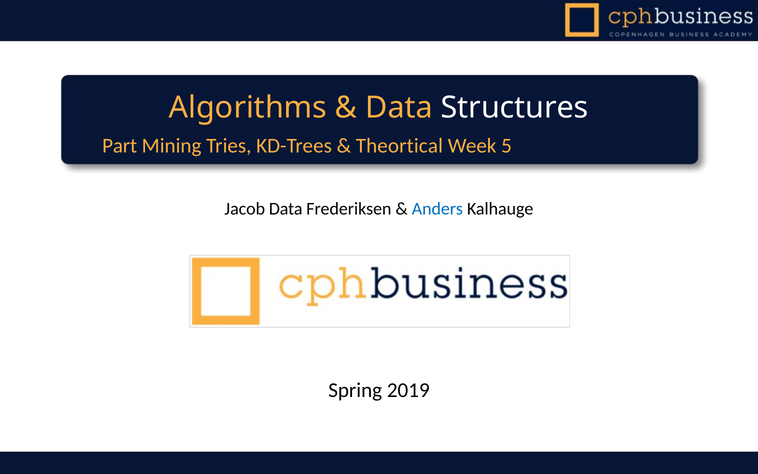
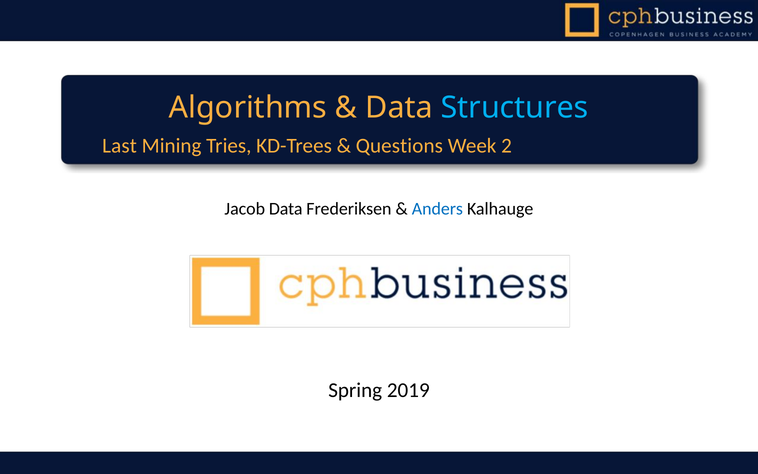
Structures colour: white -> light blue
Part: Part -> Last
Theortical: Theortical -> Questions
5: 5 -> 2
